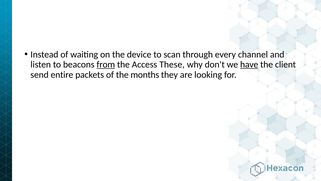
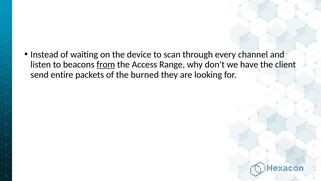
These: These -> Range
have underline: present -> none
months: months -> burned
